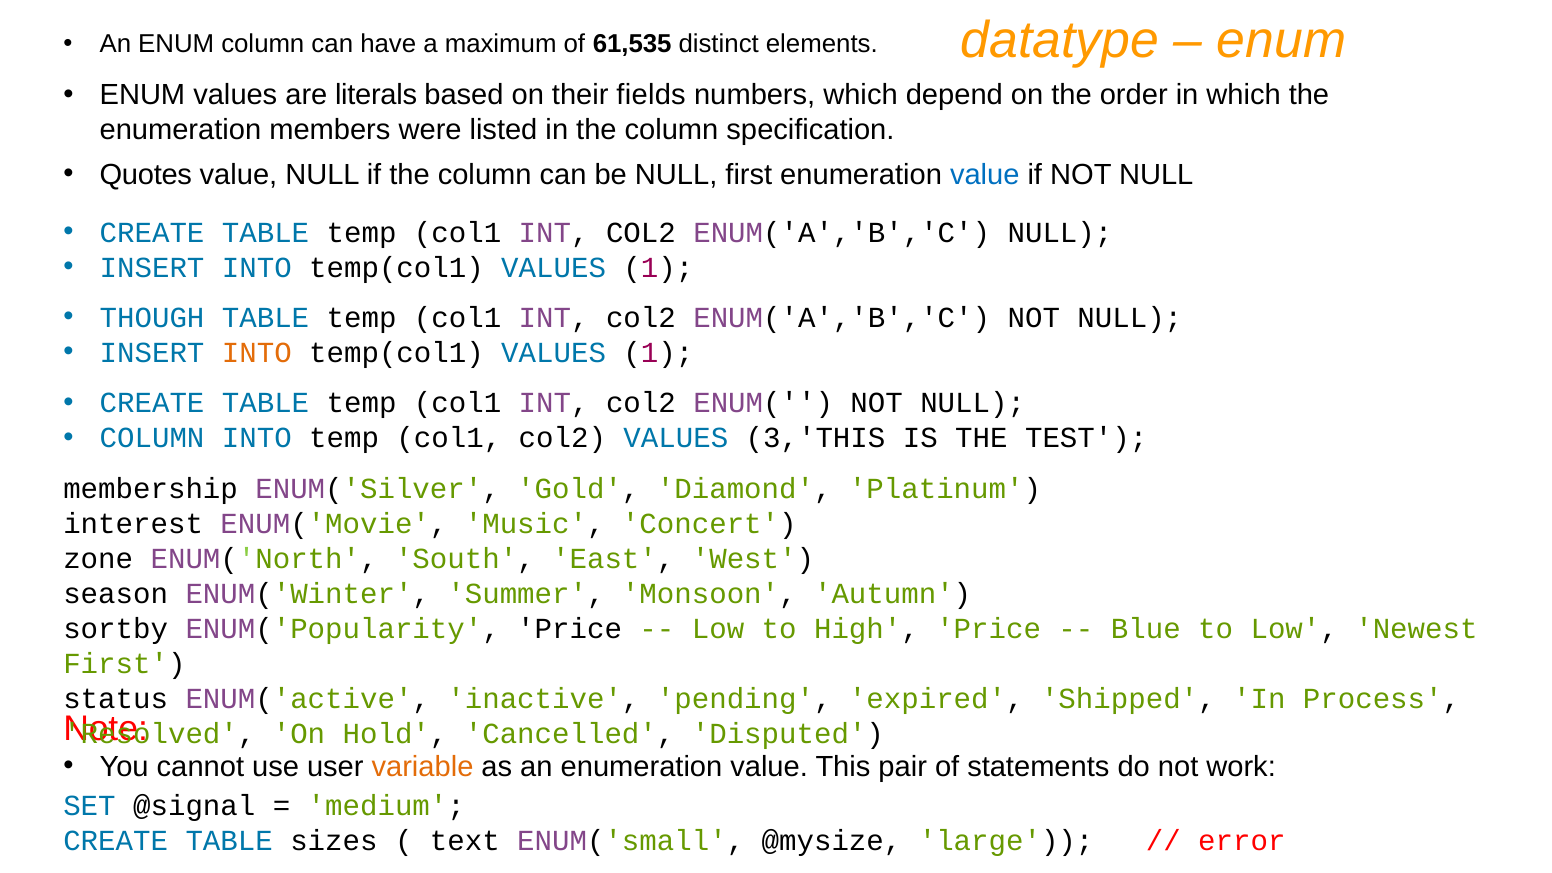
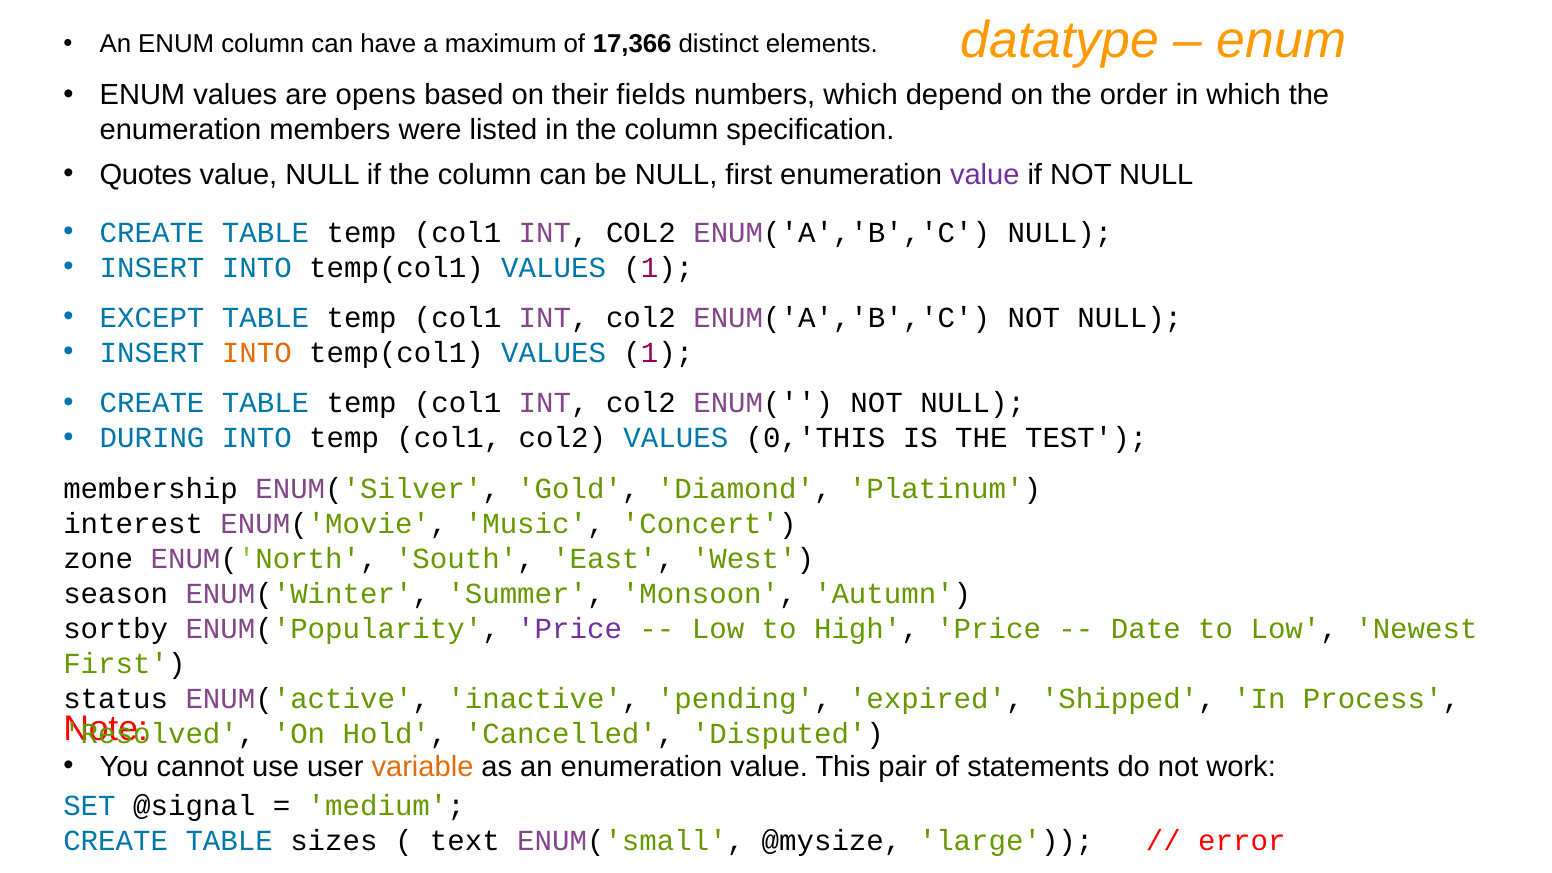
61,535: 61,535 -> 17,366
literals: literals -> opens
value at (985, 175) colour: blue -> purple
THOUGH: THOUGH -> EXCEPT
COLUMN at (152, 438): COLUMN -> DURING
3,'THIS: 3,'THIS -> 0,'THIS
Price at (570, 629) colour: black -> purple
Blue: Blue -> Date
